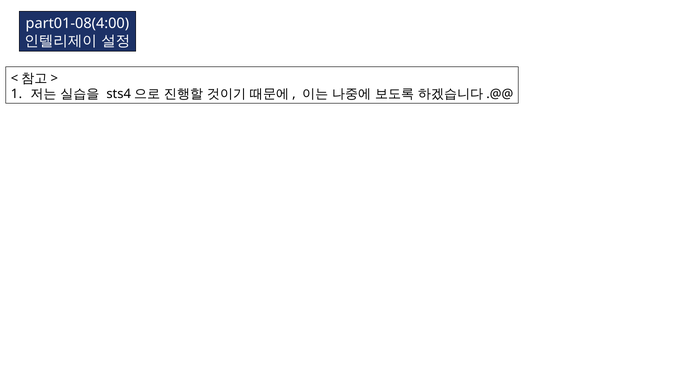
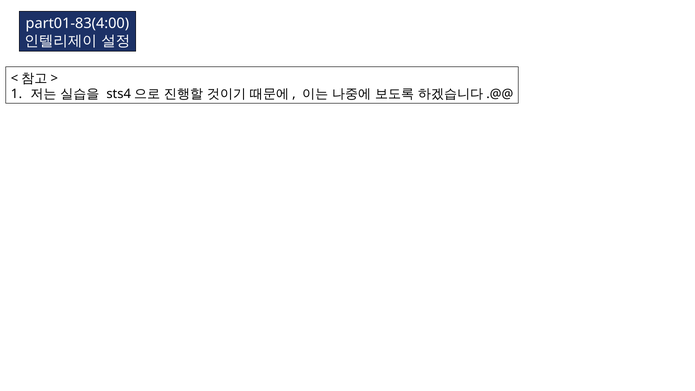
part01-08(4:00: part01-08(4:00 -> part01-83(4:00
